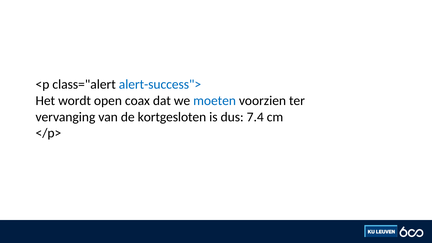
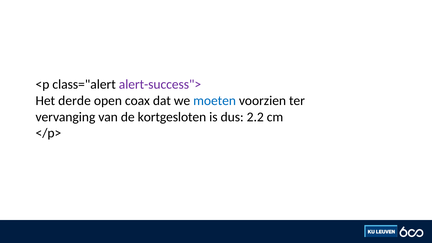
alert-success"> colour: blue -> purple
wordt: wordt -> derde
7.4: 7.4 -> 2.2
